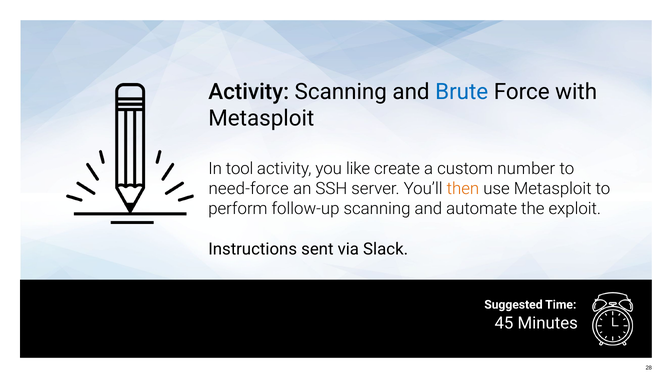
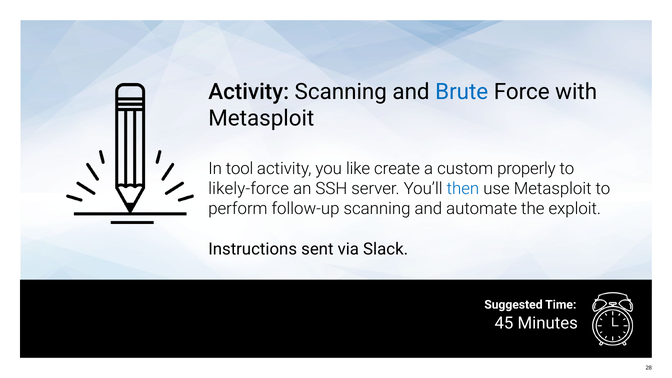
number: number -> properly
need-force: need-force -> likely-force
then colour: orange -> blue
